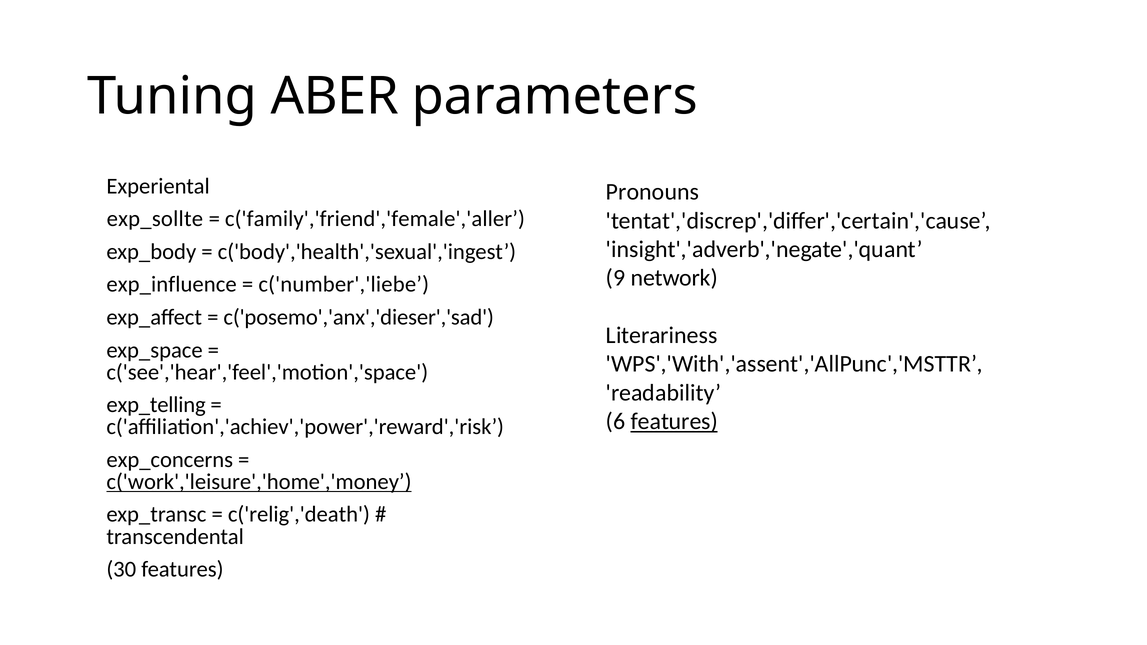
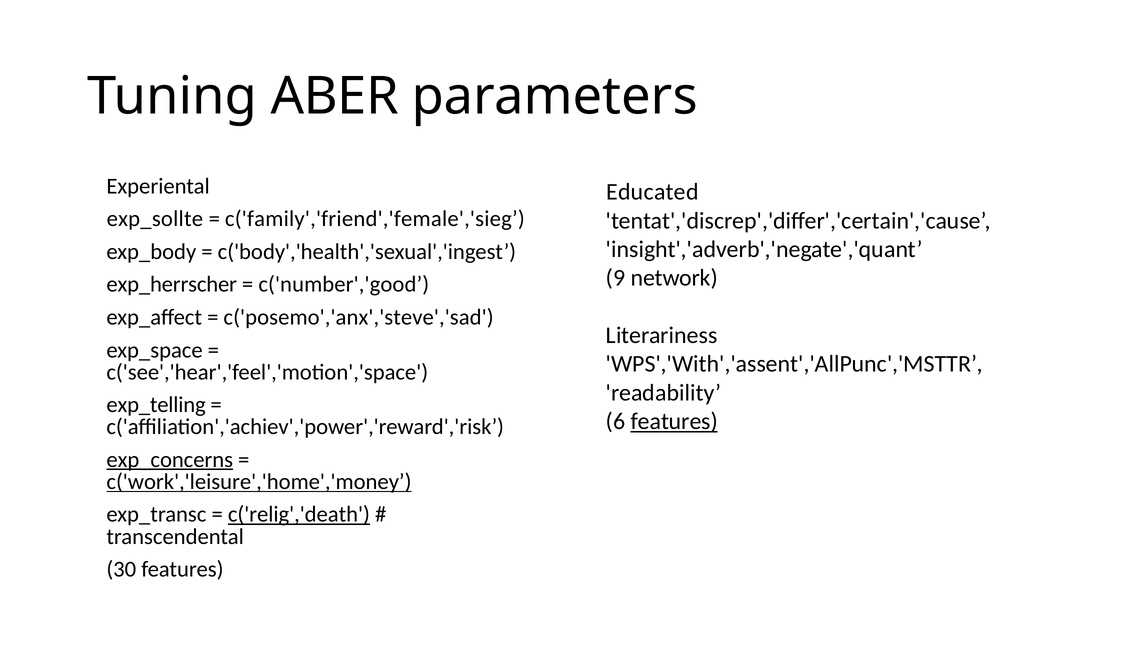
Pronouns: Pronouns -> Educated
c('family','friend','female','aller: c('family','friend','female','aller -> c('family','friend','female','sieg
exp_influence: exp_influence -> exp_herrscher
c('number','liebe: c('number','liebe -> c('number','good
c('posemo','anx','dieser','sad: c('posemo','anx','dieser','sad -> c('posemo','anx','steve','sad
exp_concerns underline: none -> present
c('relig','death underline: none -> present
